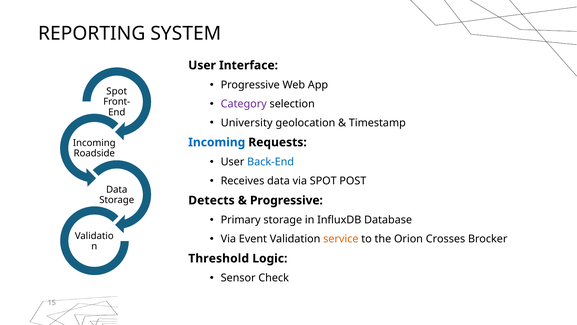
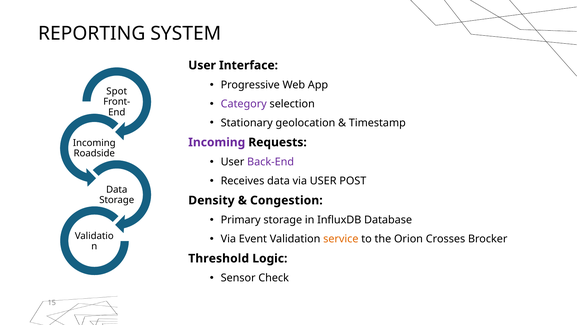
University: University -> Stationary
Incoming at (217, 142) colour: blue -> purple
Back-End colour: blue -> purple
via SPOT: SPOT -> USER
Detects: Detects -> Density
Progressive at (286, 200): Progressive -> Congestion
